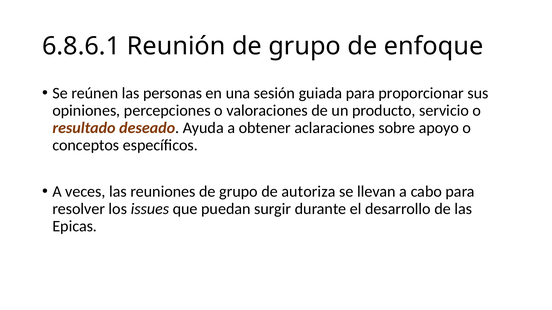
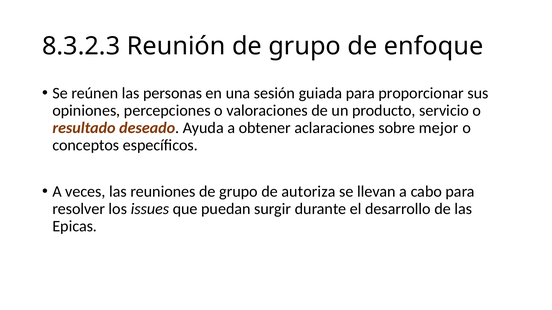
6.8.6.1: 6.8.6.1 -> 8.3.2.3
apoyo: apoyo -> mejor
